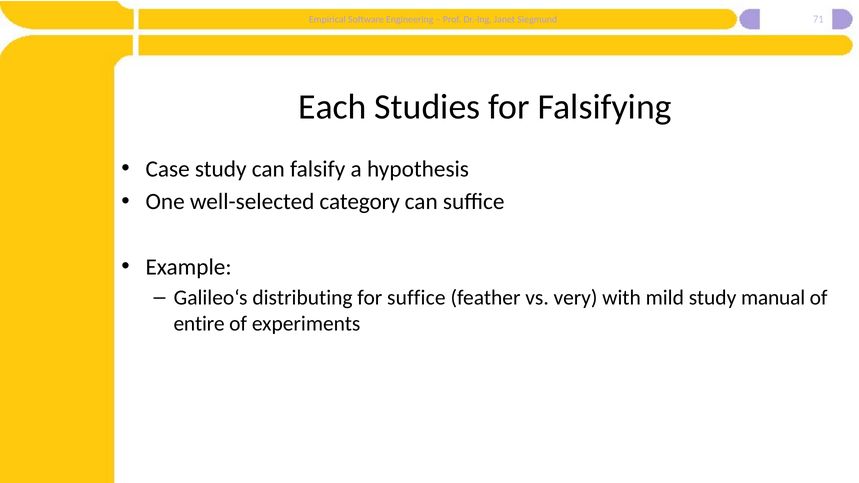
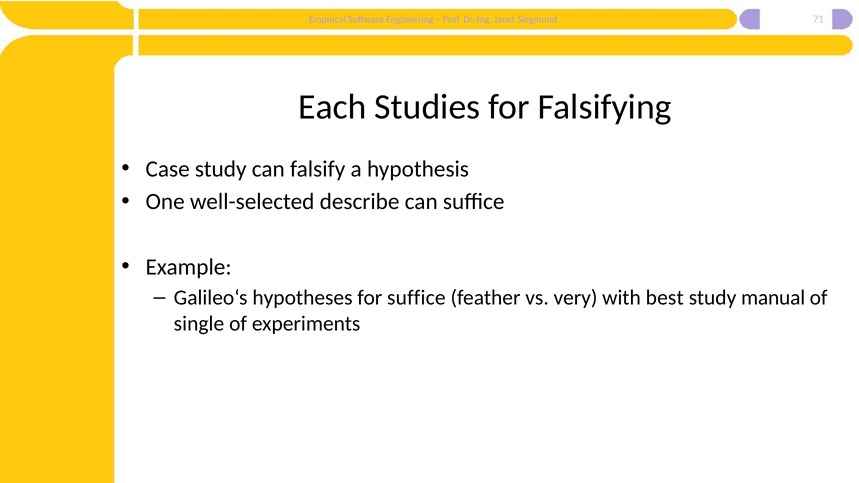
category: category -> describe
distributing: distributing -> hypotheses
mild: mild -> best
entire: entire -> single
